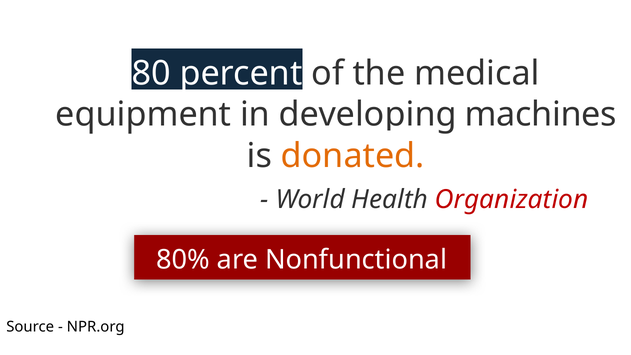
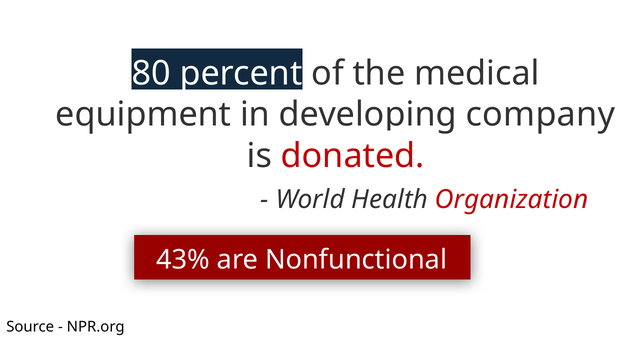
machines: machines -> company
donated colour: orange -> red
80%: 80% -> 43%
